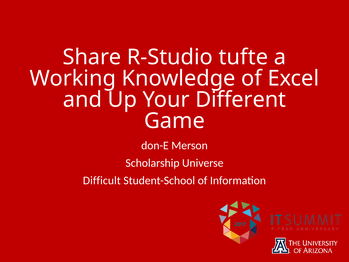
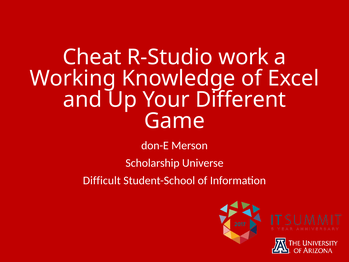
Share: Share -> Cheat
tufte: tufte -> work
